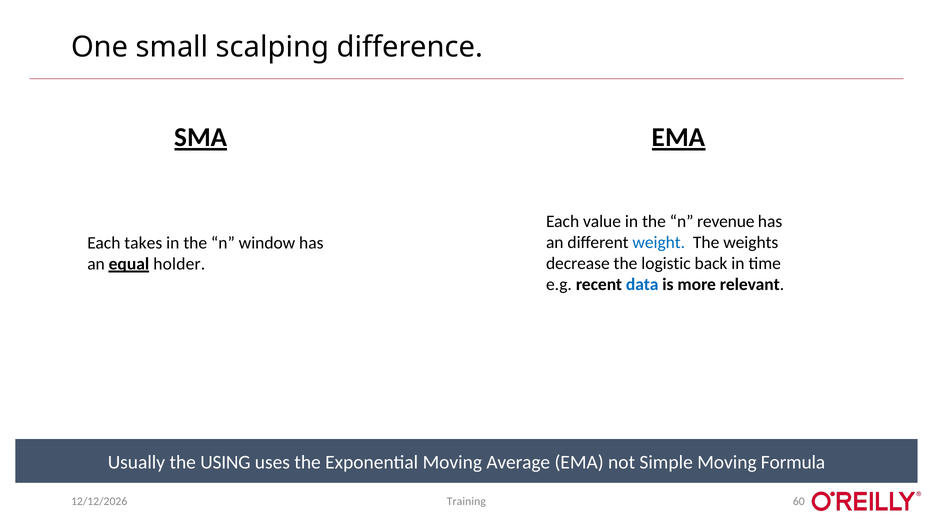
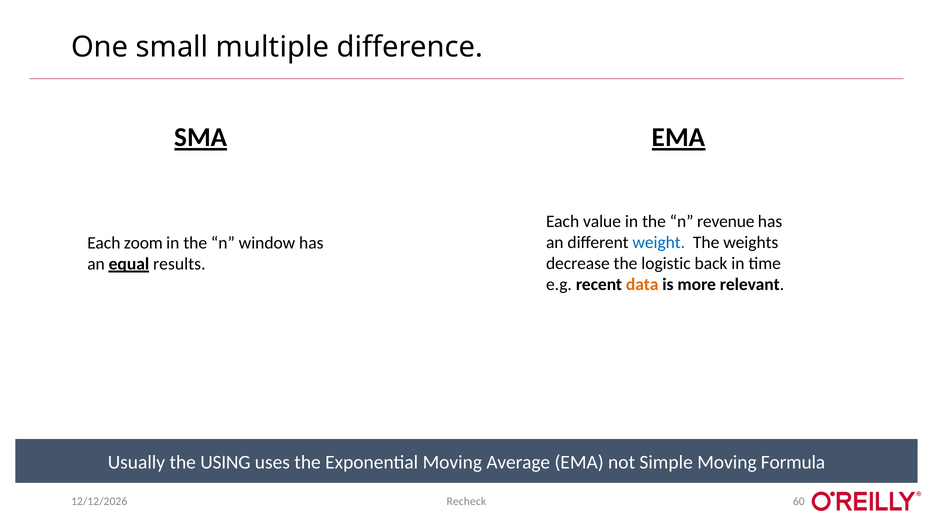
scalping: scalping -> multiple
takes: takes -> zoom
holder: holder -> results
data colour: blue -> orange
Training: Training -> Recheck
